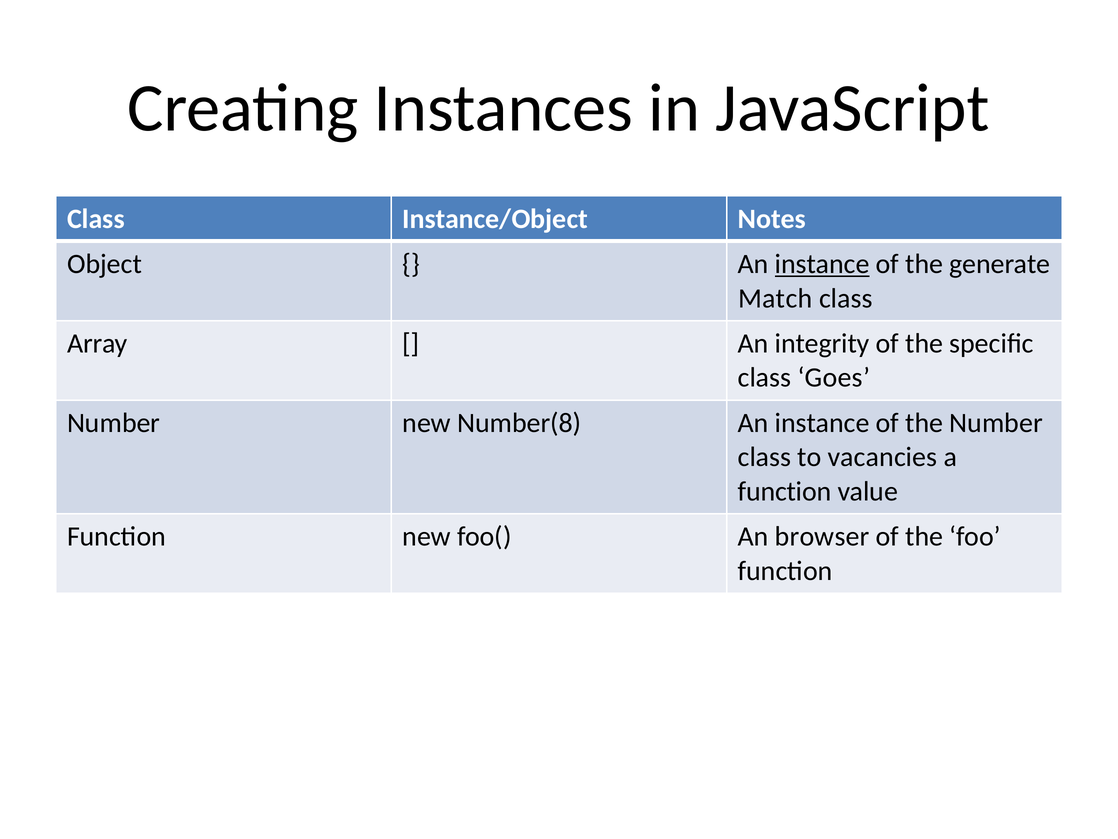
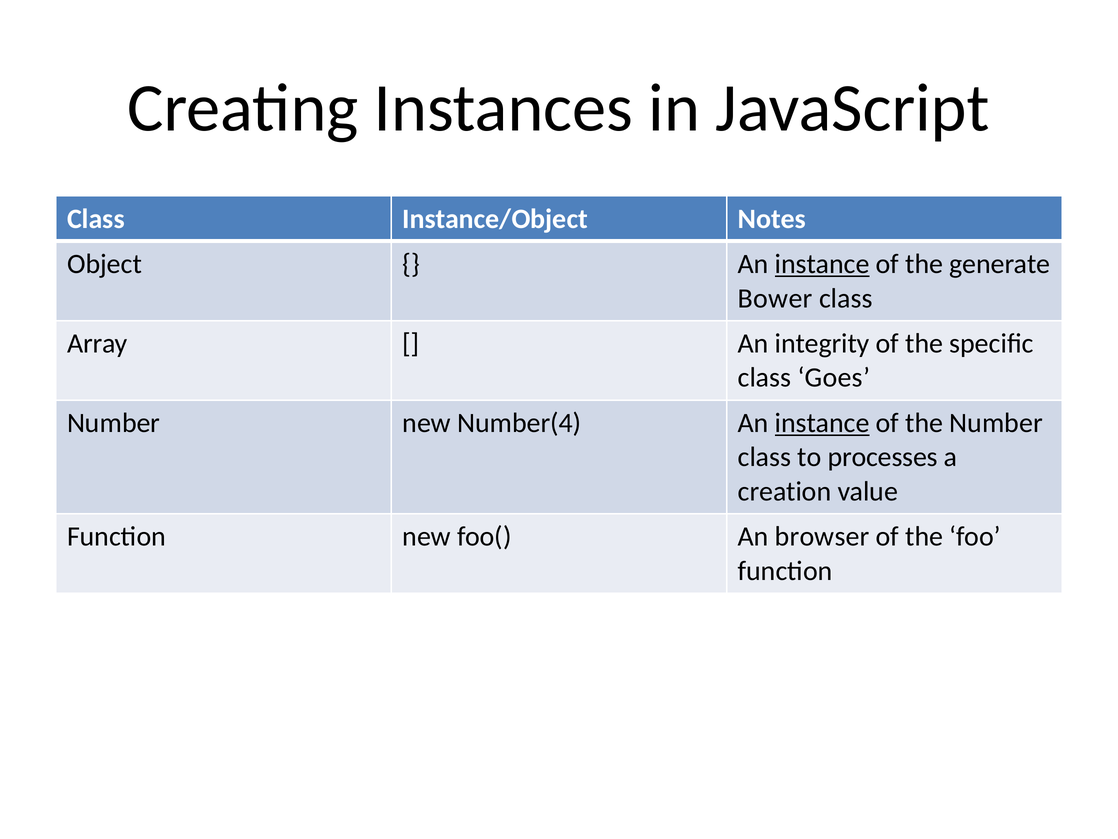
Match: Match -> Bower
Number(8: Number(8 -> Number(4
instance at (822, 423) underline: none -> present
vacancies: vacancies -> processes
function at (785, 491): function -> creation
